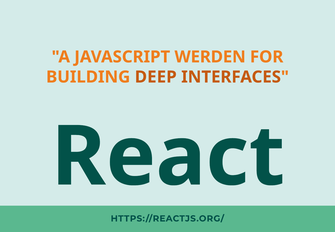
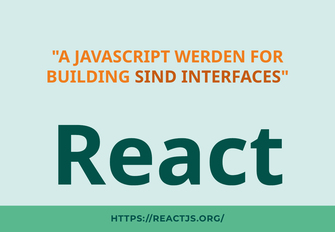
DEEP: DEEP -> SIND
